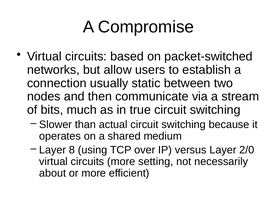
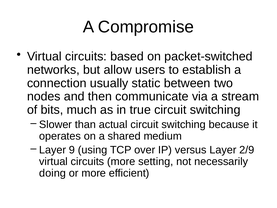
8: 8 -> 9
2/0: 2/0 -> 2/9
about: about -> doing
